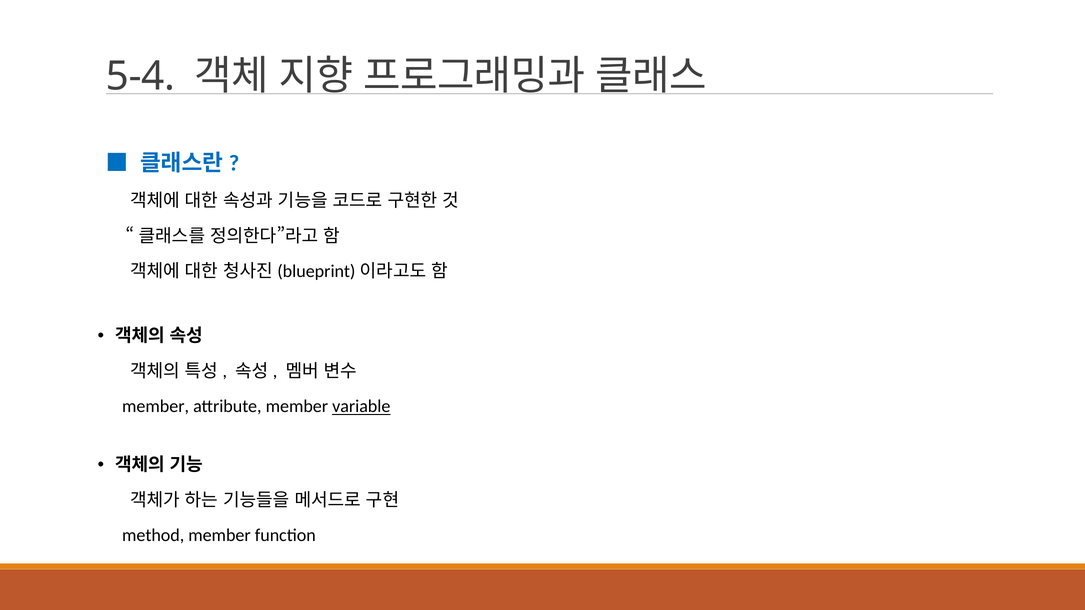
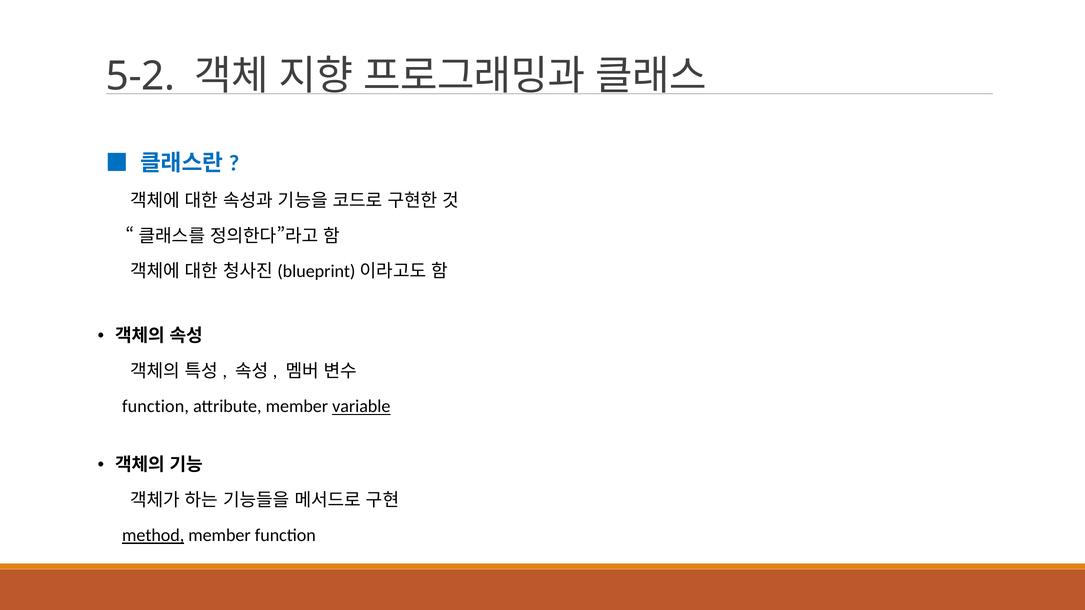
5-4: 5-4 -> 5-2
member at (156, 407): member -> function
method underline: none -> present
